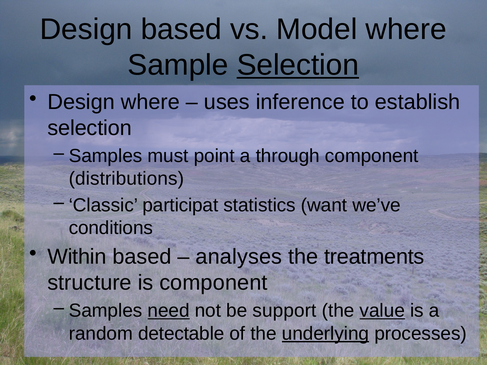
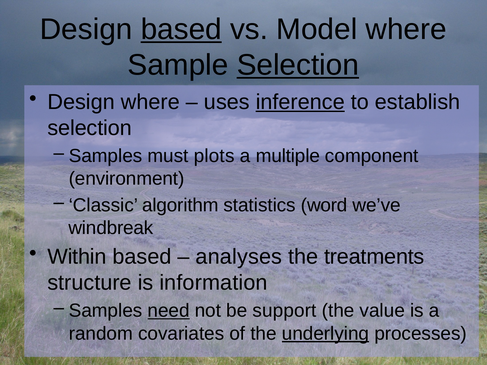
based at (181, 29) underline: none -> present
inference underline: none -> present
point: point -> plots
through: through -> multiple
distributions: distributions -> environment
participat: participat -> algorithm
want: want -> word
conditions: conditions -> windbreak
is component: component -> information
value underline: present -> none
detectable: detectable -> covariates
